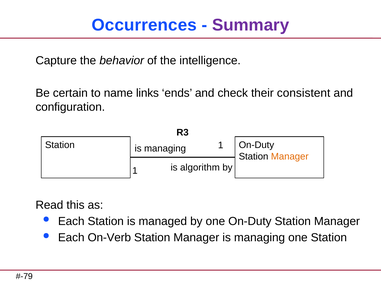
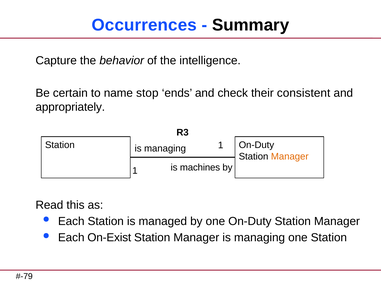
Summary colour: purple -> black
links: links -> stop
configuration: configuration -> appropriately
algorithm: algorithm -> machines
On-Verb: On-Verb -> On-Exist
